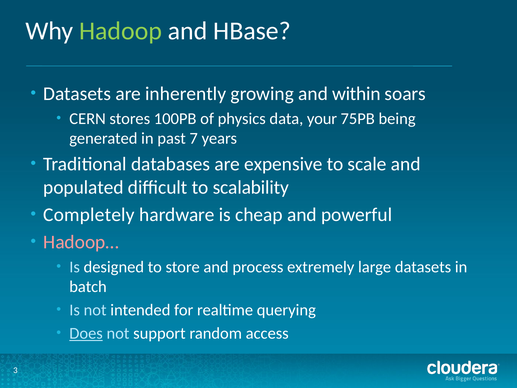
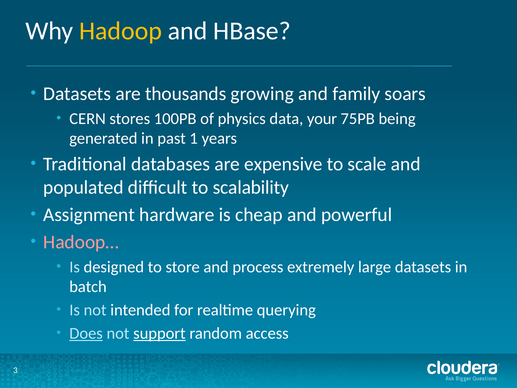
Hadoop colour: light green -> yellow
inherently: inherently -> thousands
within: within -> family
7: 7 -> 1
Completely: Completely -> Assignment
support underline: none -> present
